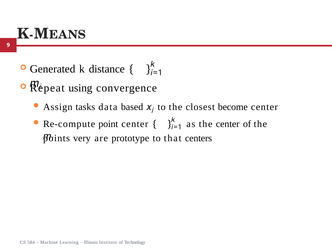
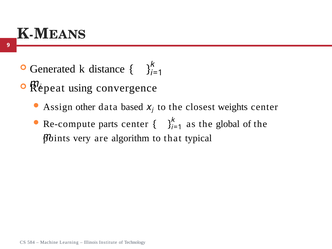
tasks: tasks -> other
become: become -> weights
point: point -> parts
the center: center -> global
prototype: prototype -> algorithm
centers: centers -> typical
